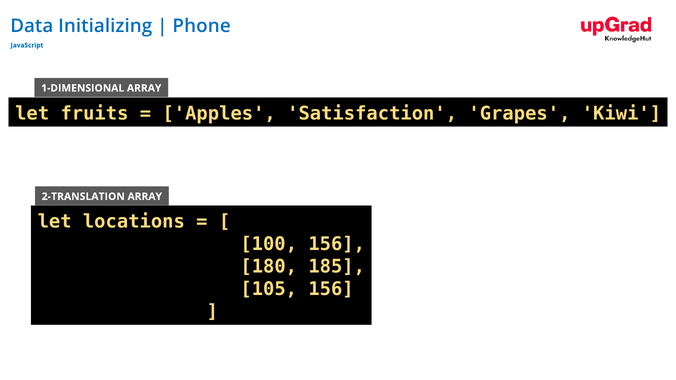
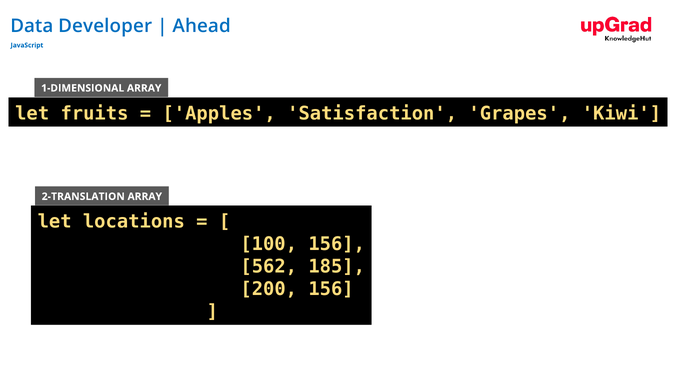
Initializing: Initializing -> Developer
Phone: Phone -> Ahead
180: 180 -> 562
105: 105 -> 200
